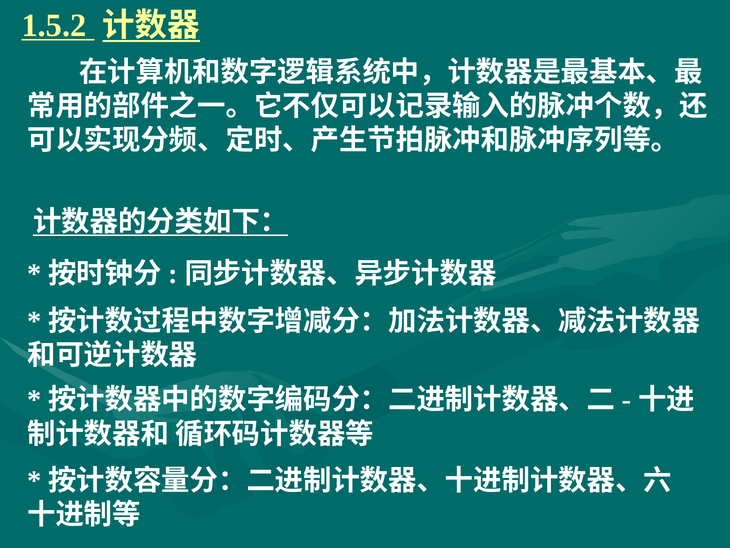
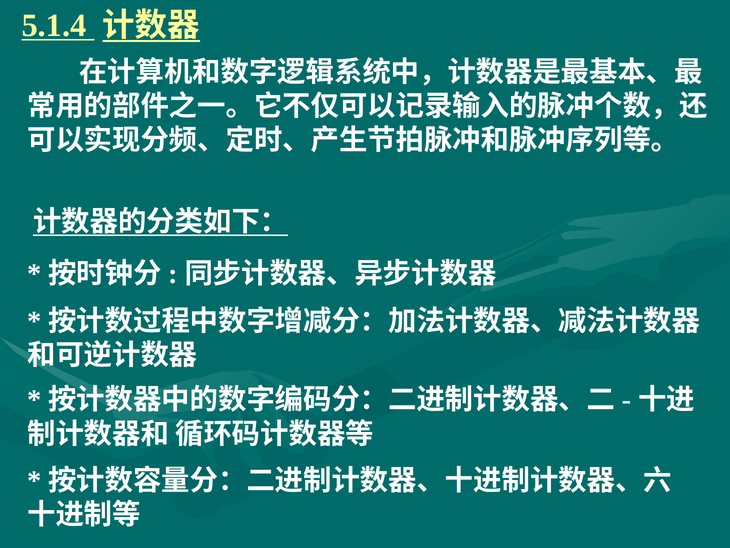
1.5.2: 1.5.2 -> 5.1.4
